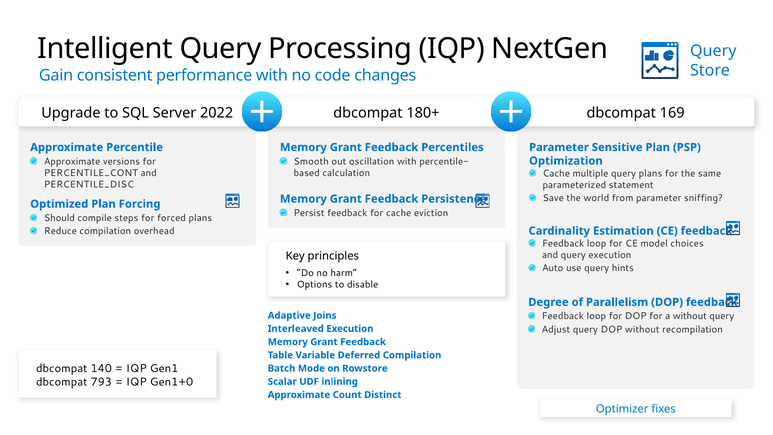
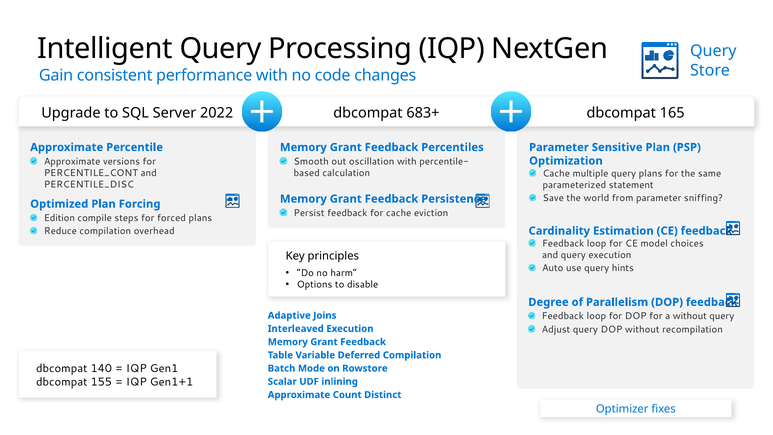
180+: 180+ -> 683+
169: 169 -> 165
Should: Should -> Edition
793: 793 -> 155
Gen1+0: Gen1+0 -> Gen1+1
